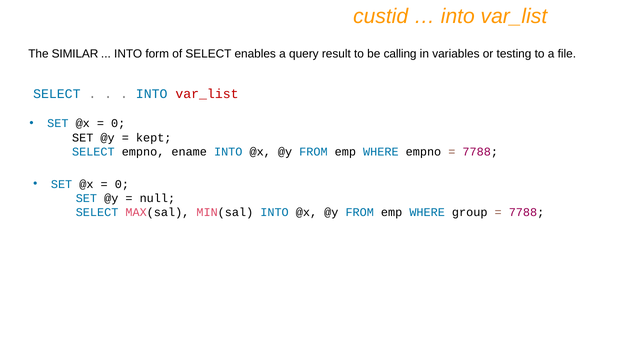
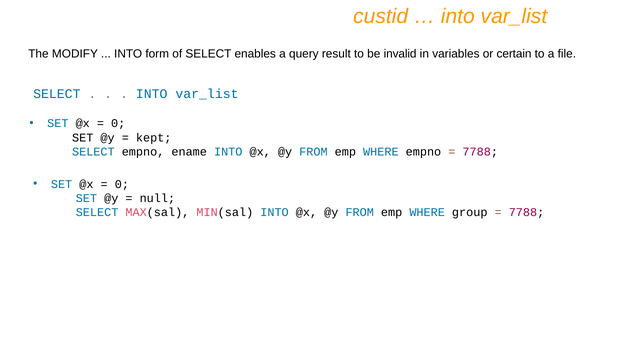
SIMILAR: SIMILAR -> MODIFY
calling: calling -> invalid
testing: testing -> certain
var_list at (207, 94) colour: red -> blue
